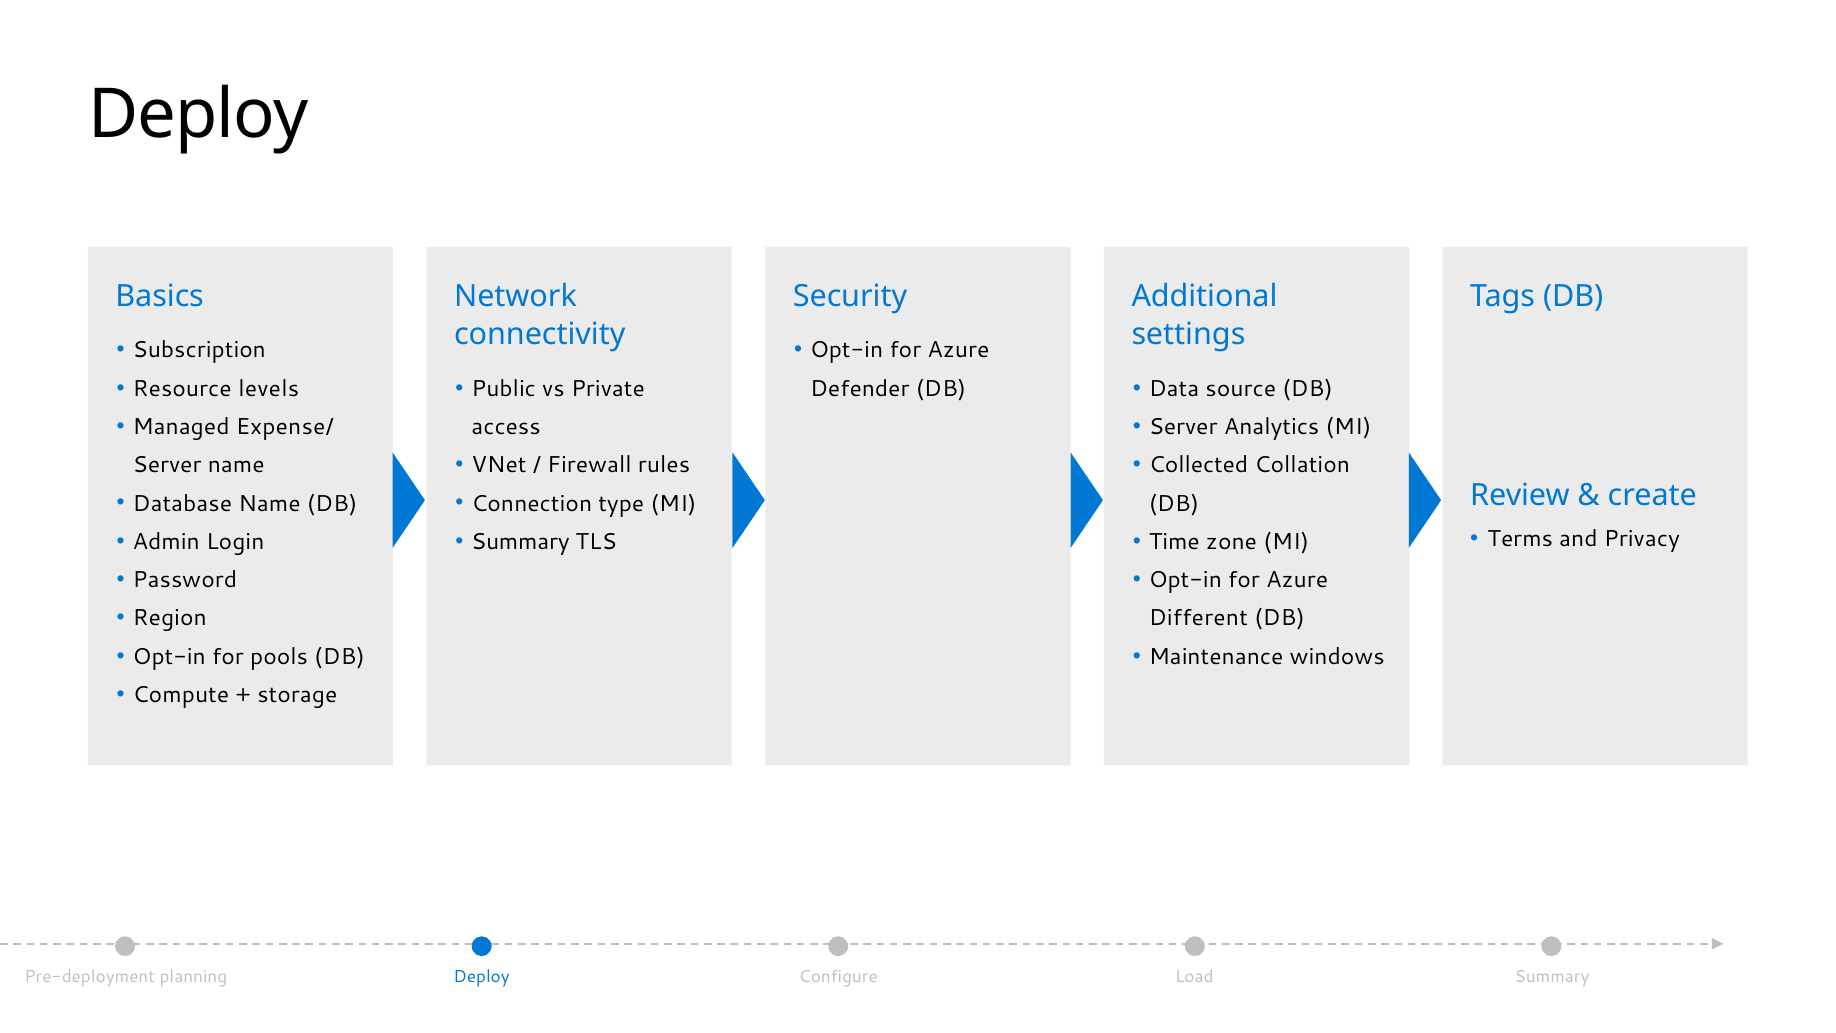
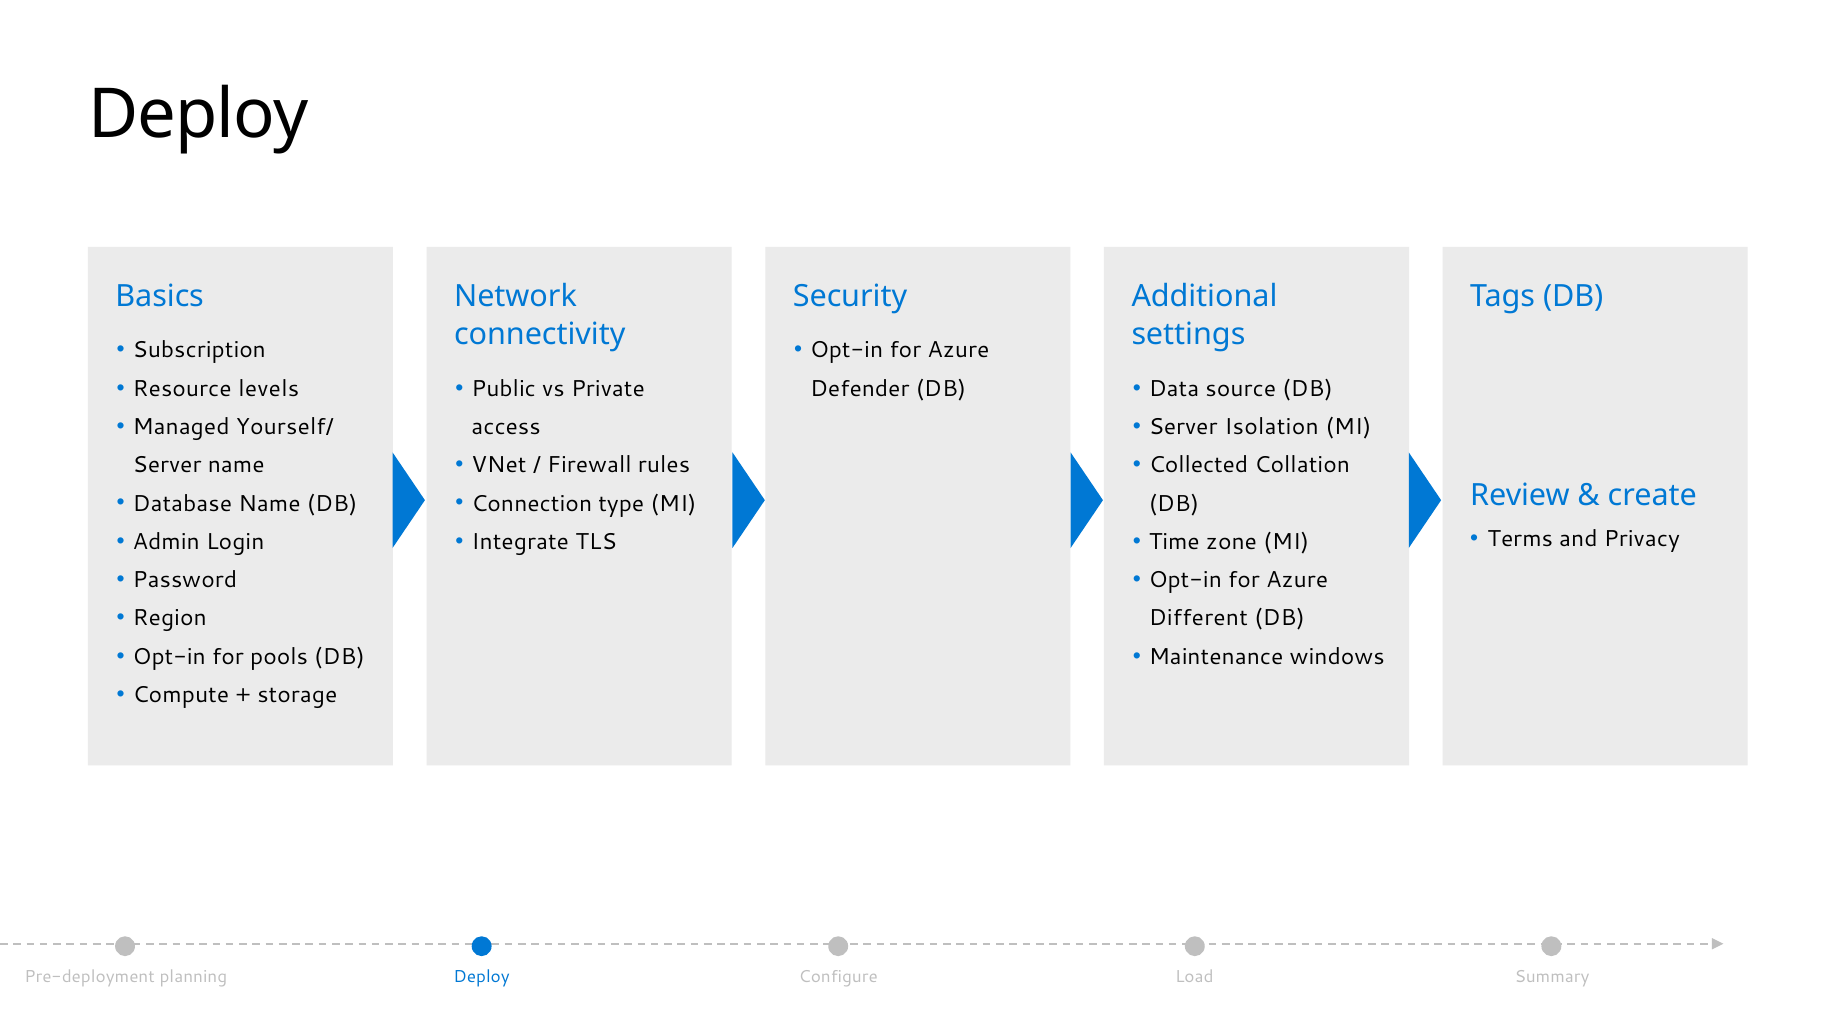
Expense/: Expense/ -> Yourself/
Analytics: Analytics -> Isolation
Summary at (520, 542): Summary -> Integrate
